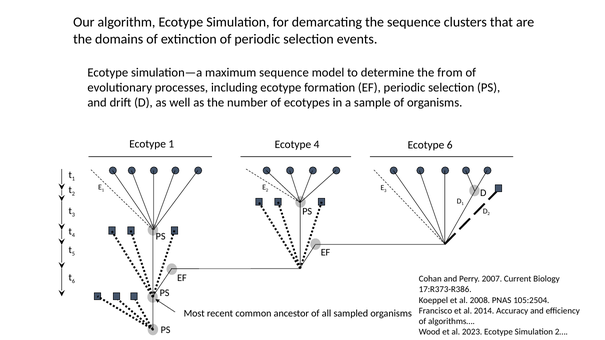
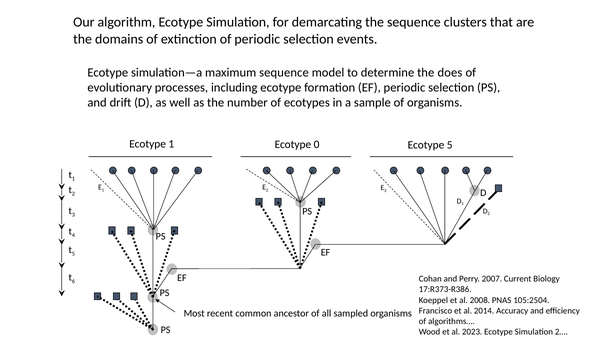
from: from -> does
Ecotype 4: 4 -> 0
Ecotype 6: 6 -> 5
